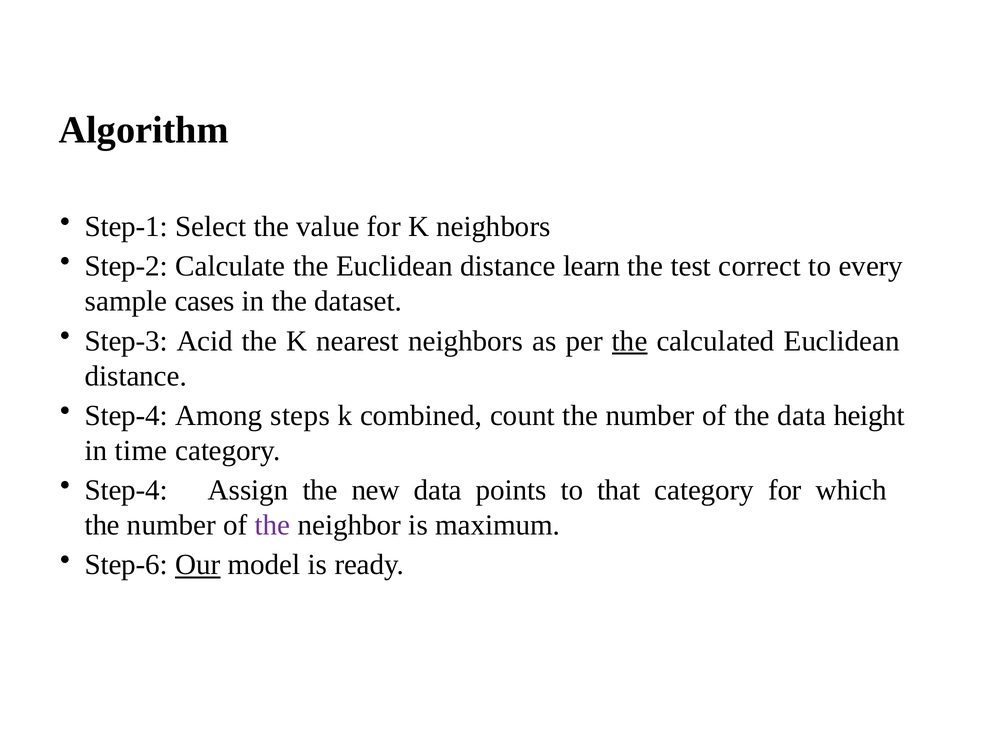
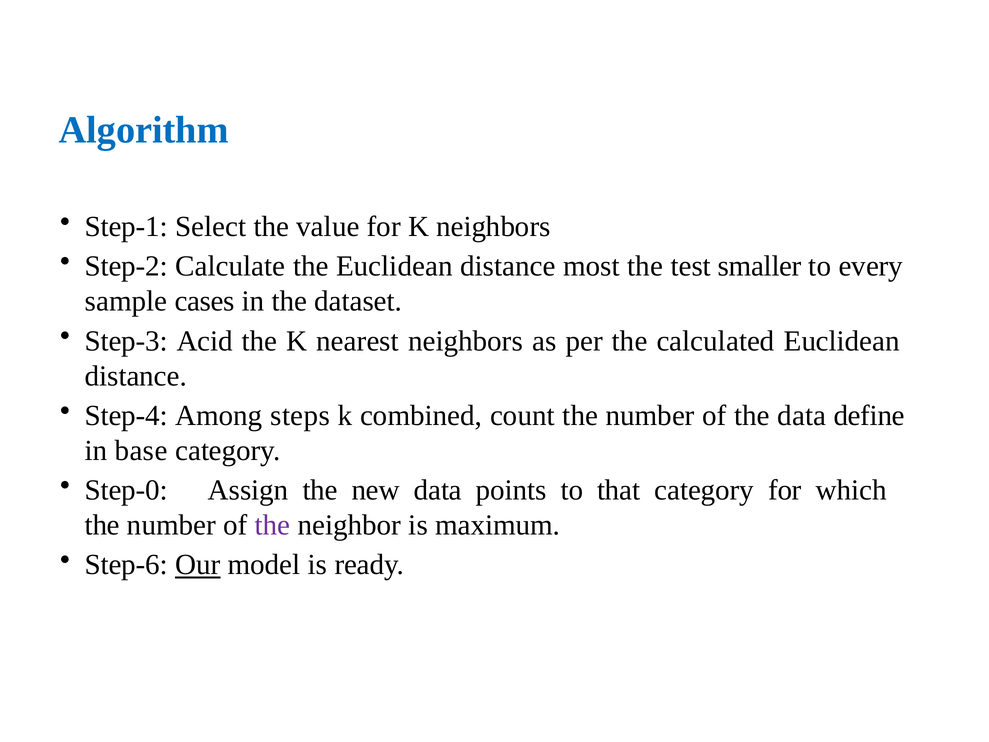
Algorithm colour: black -> blue
learn: learn -> most
correct: correct -> smaller
the at (630, 341) underline: present -> none
height: height -> define
time: time -> base
Step-4 at (126, 490): Step-4 -> Step-0
